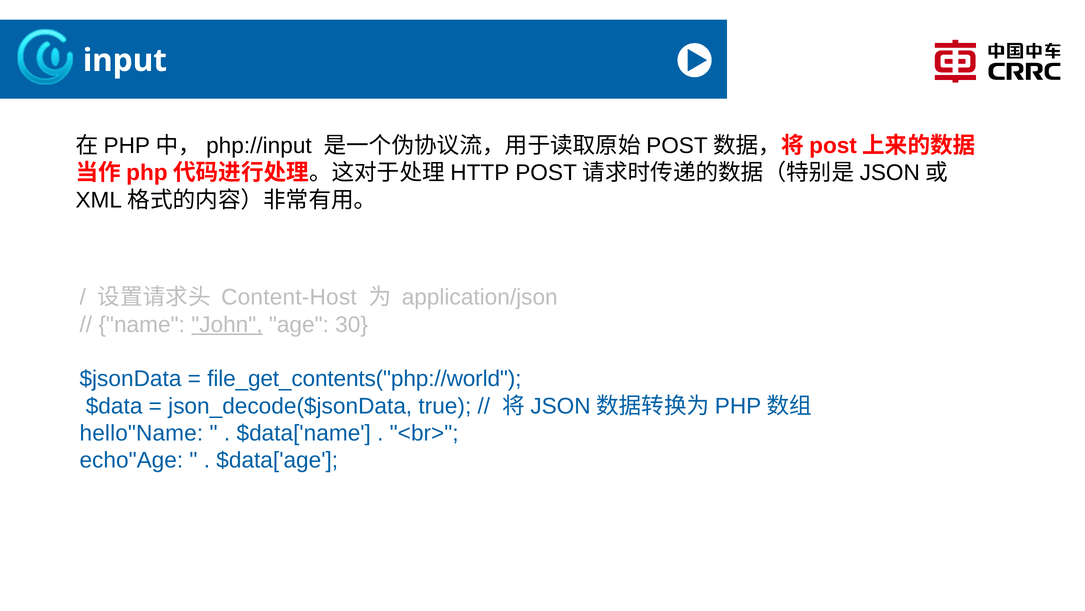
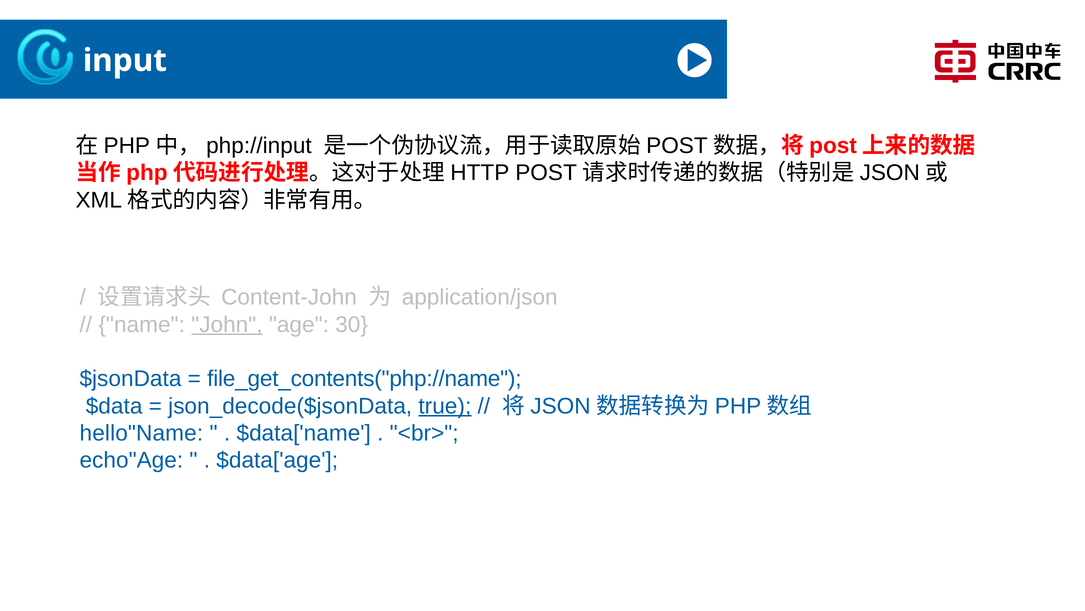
Content-Host: Content-Host -> Content-John
file_get_contents("php://world: file_get_contents("php://world -> file_get_contents("php://name
true underline: none -> present
